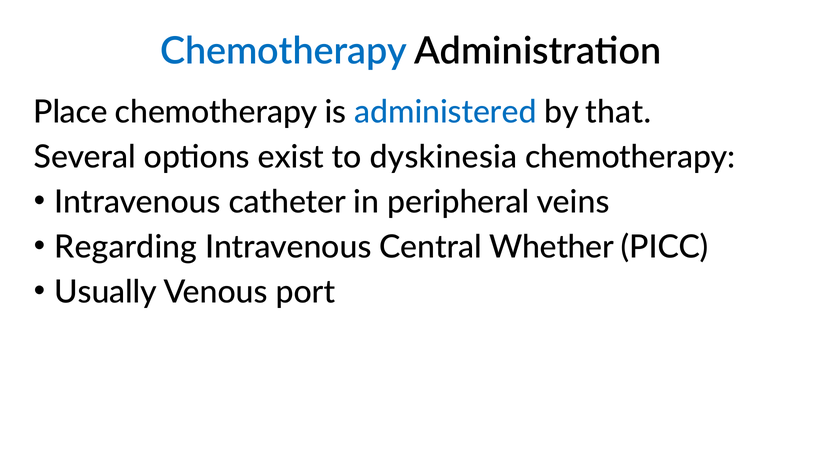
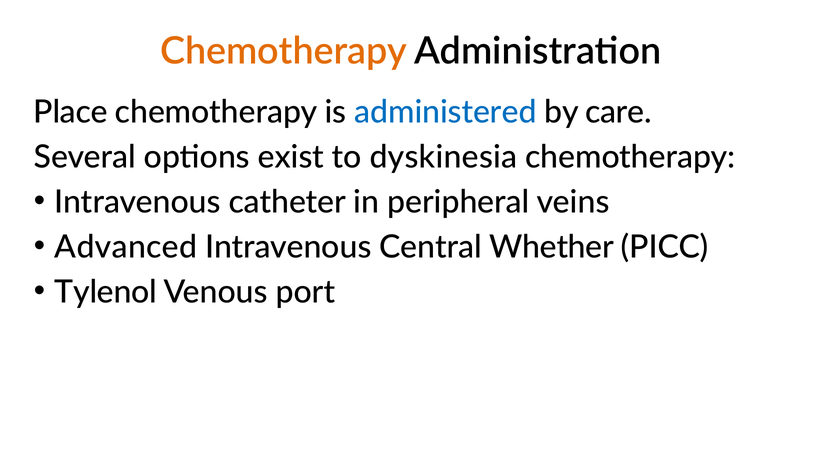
Chemotherapy at (284, 51) colour: blue -> orange
that: that -> care
Regarding: Regarding -> Advanced
Usually: Usually -> Tylenol
